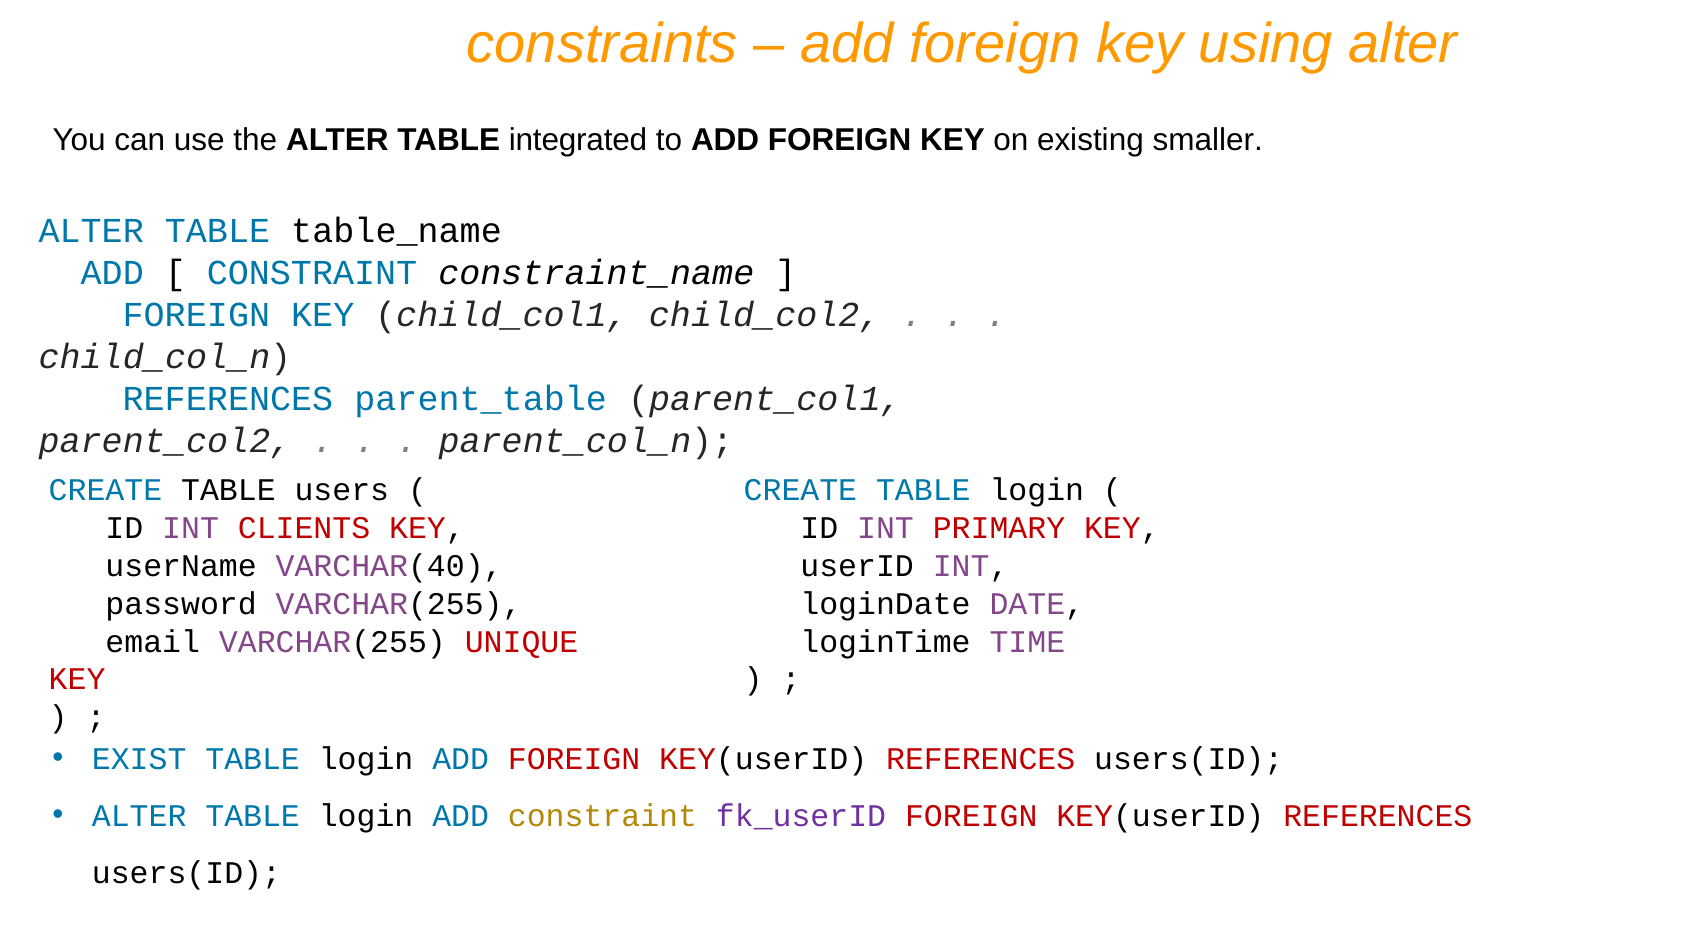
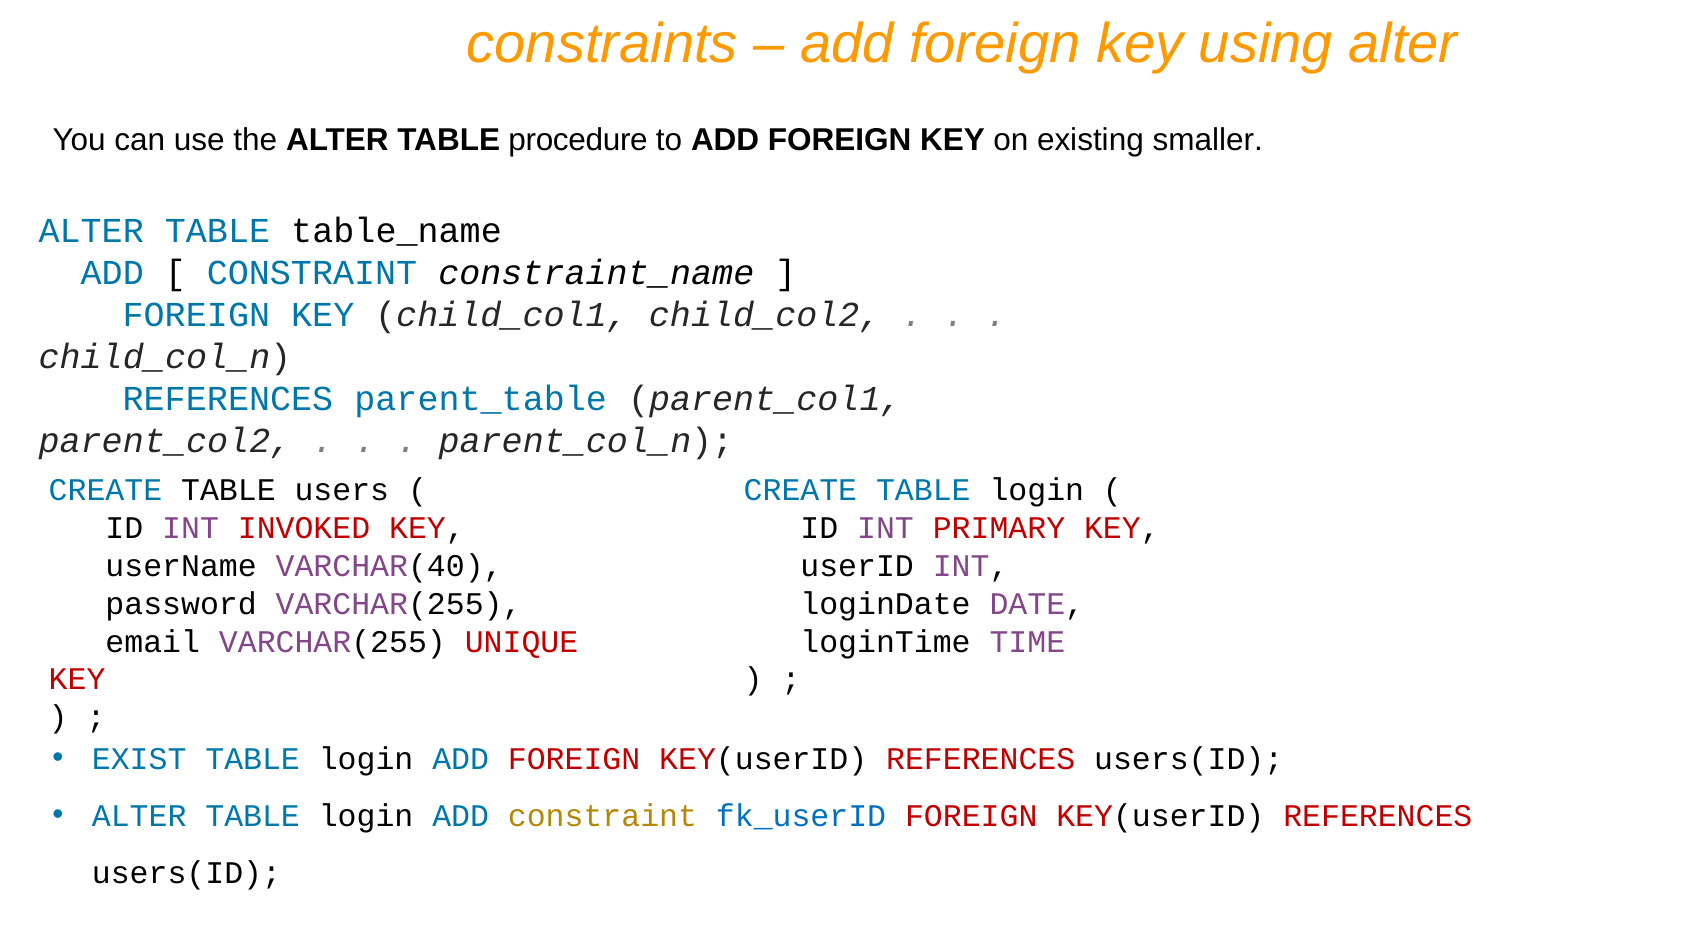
integrated: integrated -> procedure
CLIENTS: CLIENTS -> INVOKED
fk_userID colour: purple -> blue
